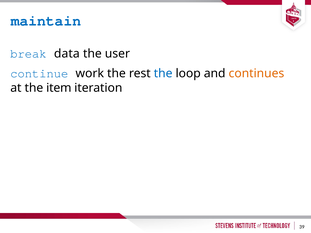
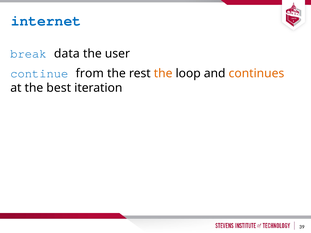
maintain: maintain -> internet
work: work -> from
the at (163, 73) colour: blue -> orange
item: item -> best
